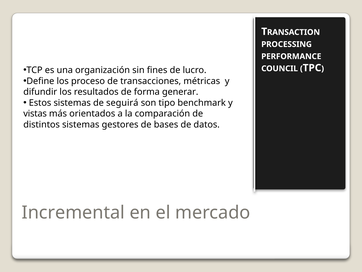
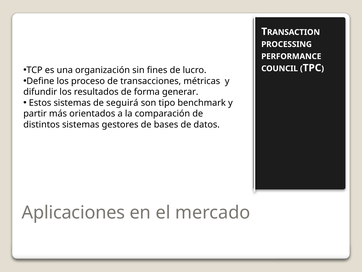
vistas: vistas -> partir
Incremental: Incremental -> Aplicaciones
